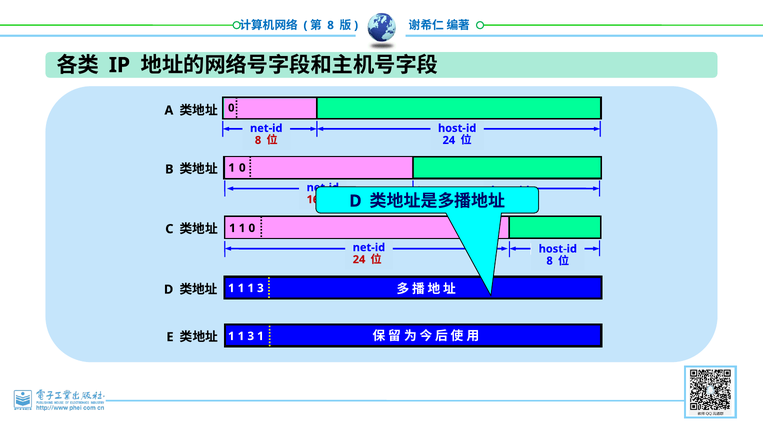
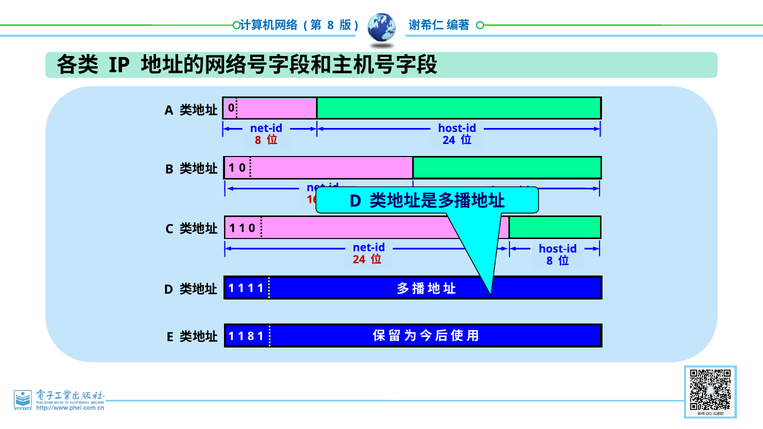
1 1 1 3: 3 -> 1
3 at (251, 336): 3 -> 8
